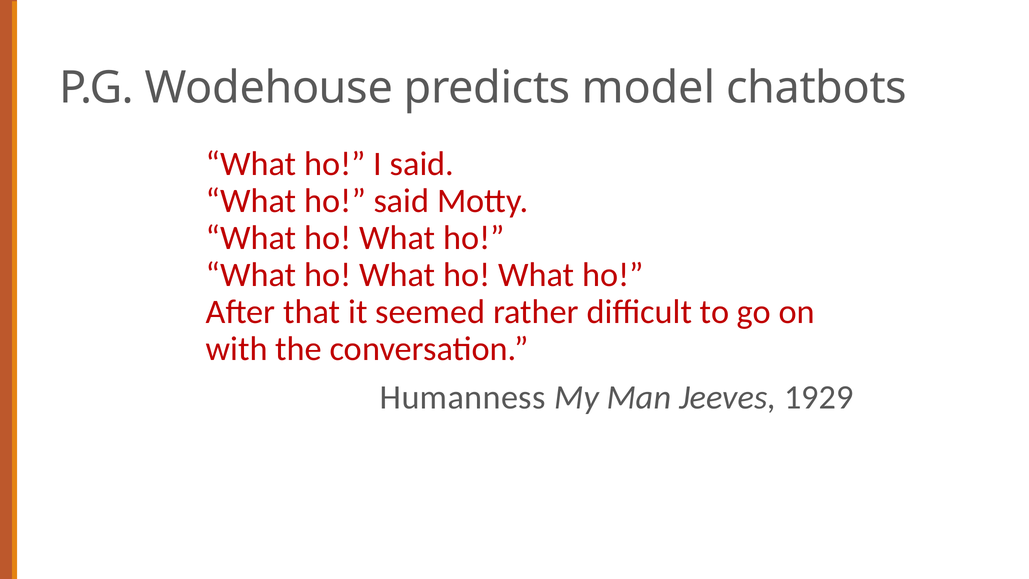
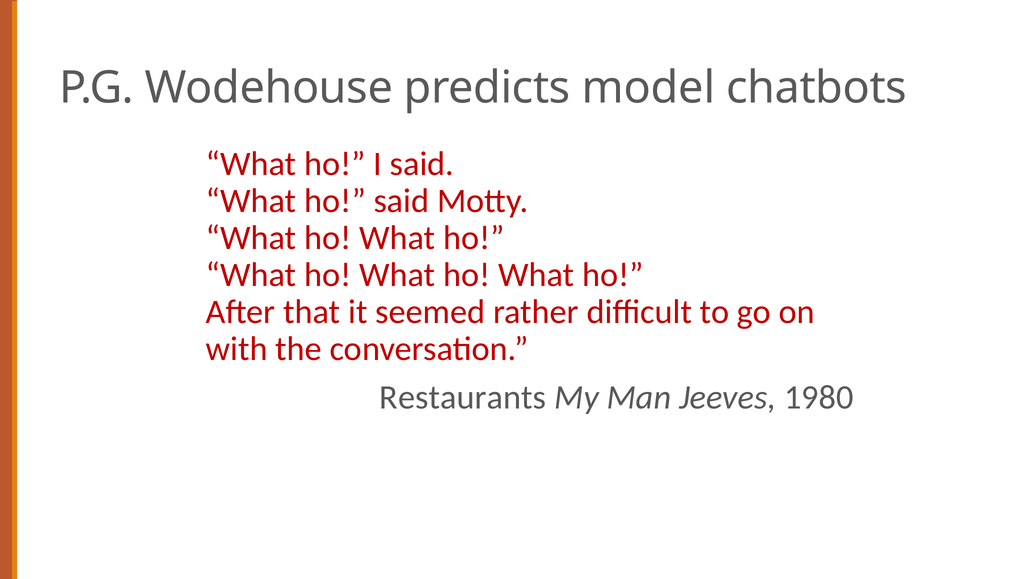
Humanness: Humanness -> Restaurants
1929: 1929 -> 1980
